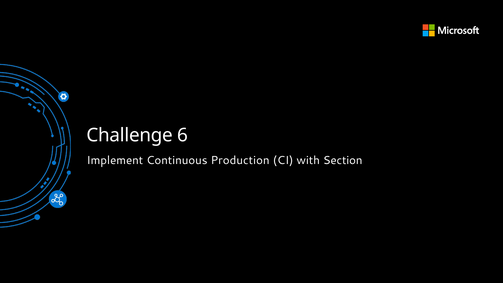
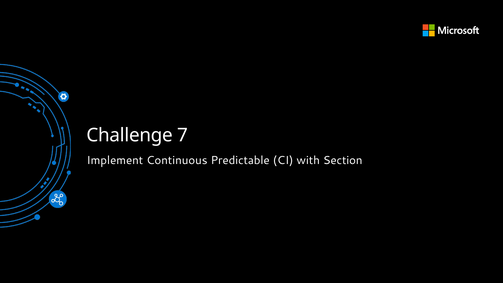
6: 6 -> 7
Production: Production -> Predictable
